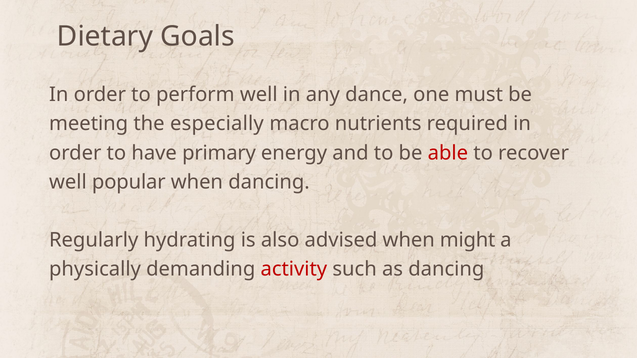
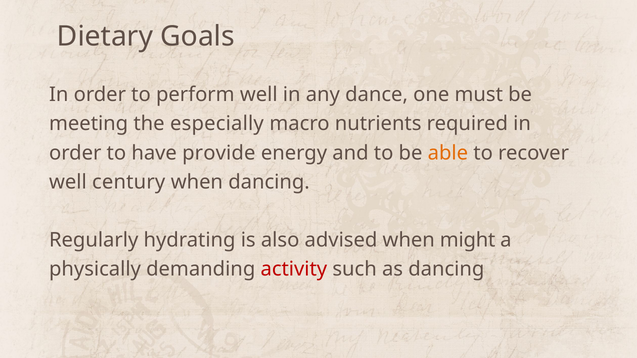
primary: primary -> provide
able colour: red -> orange
popular: popular -> century
